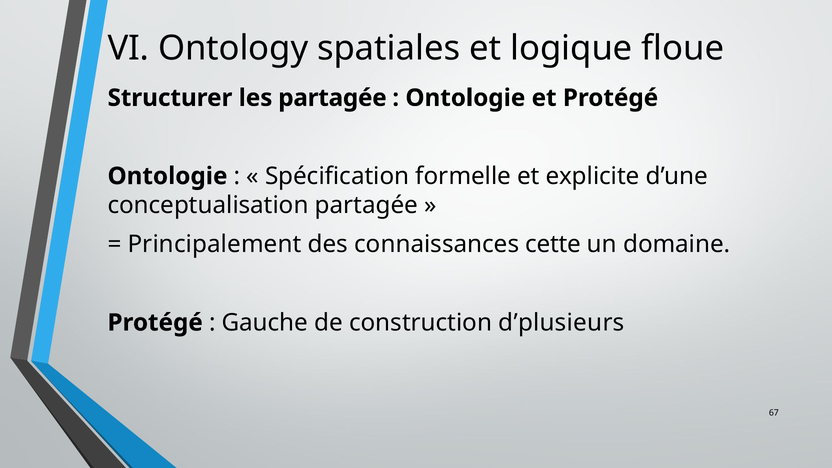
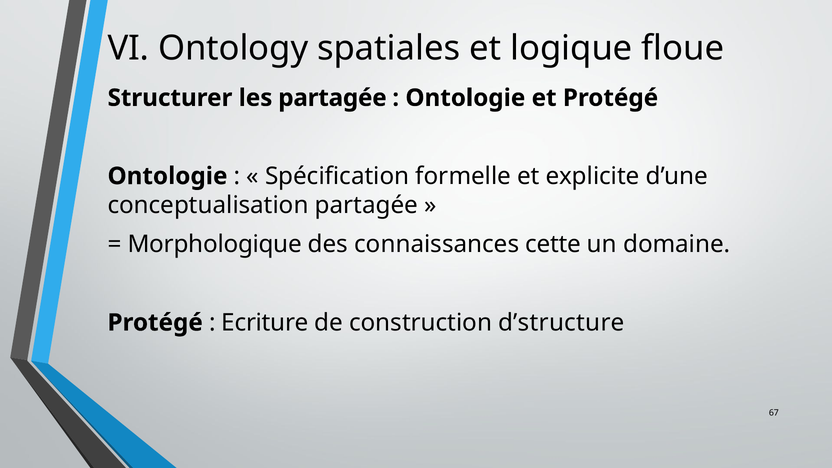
Principalement: Principalement -> Morphologique
Gauche: Gauche -> Ecriture
d’plusieurs: d’plusieurs -> d’structure
